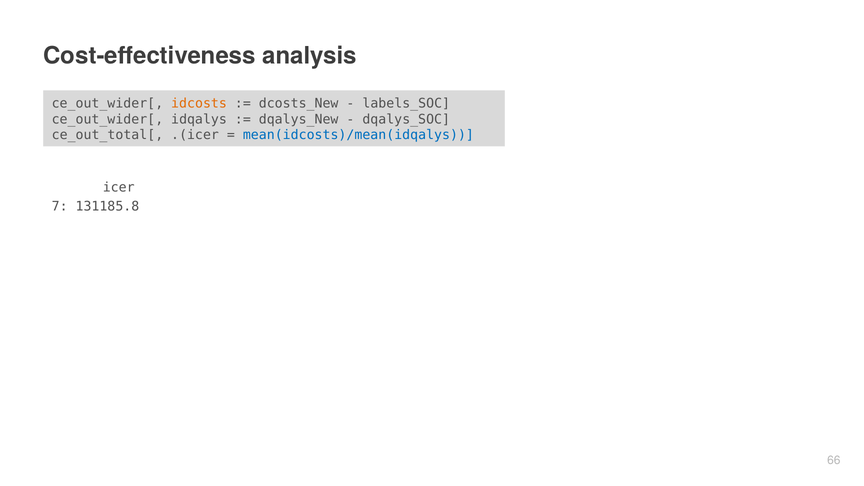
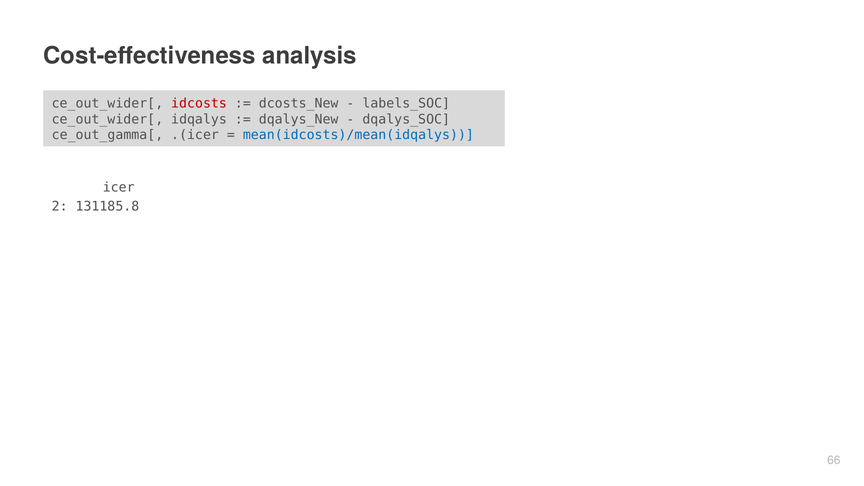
idcosts colour: orange -> red
ce_out_total[: ce_out_total[ -> ce_out_gamma[
7: 7 -> 2
